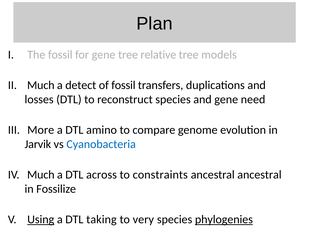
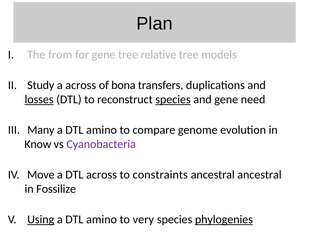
The fossil: fossil -> from
Much at (41, 85): Much -> Study
a detect: detect -> across
of fossil: fossil -> bona
losses underline: none -> present
species at (173, 100) underline: none -> present
More: More -> Many
Jarvik: Jarvik -> Know
Cyanobacteria colour: blue -> purple
Much at (41, 175): Much -> Move
taking at (101, 220): taking -> amino
